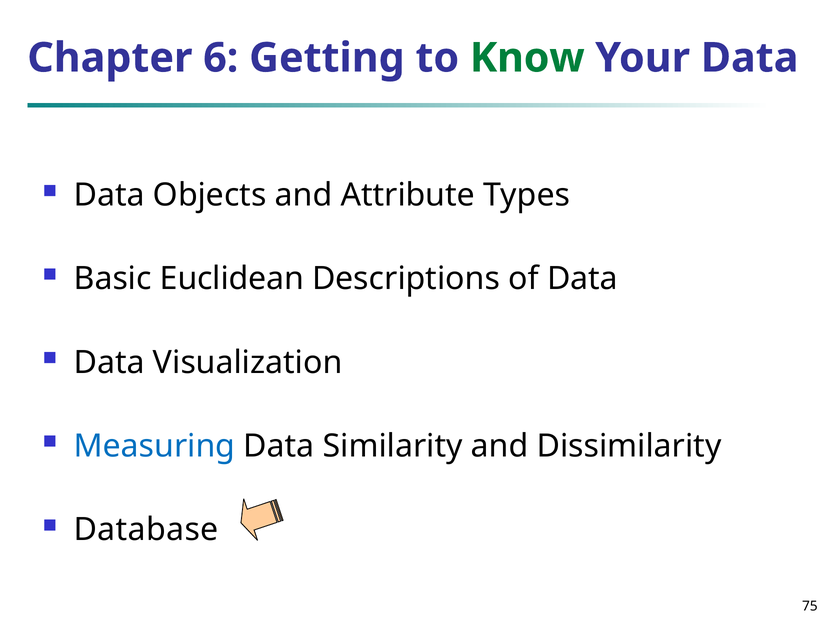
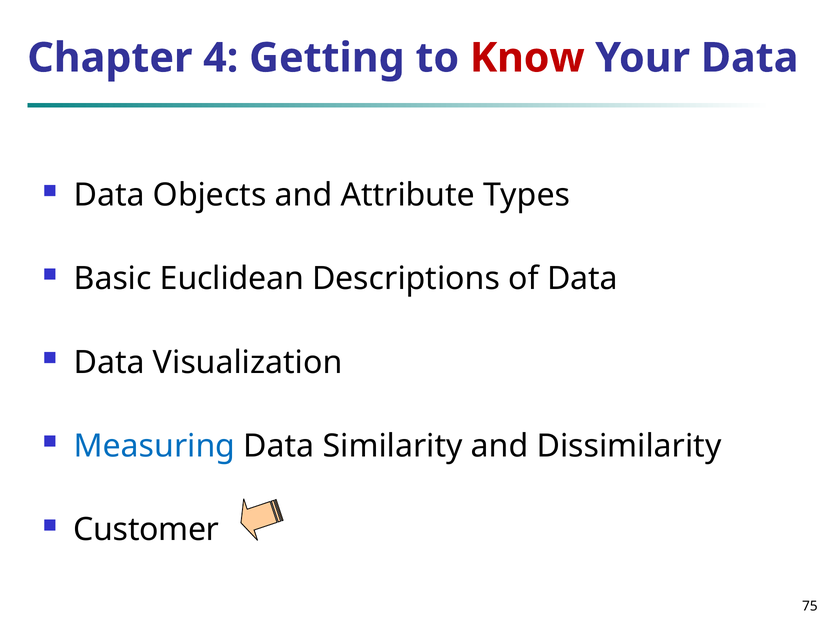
6: 6 -> 4
Know colour: green -> red
Database: Database -> Customer
